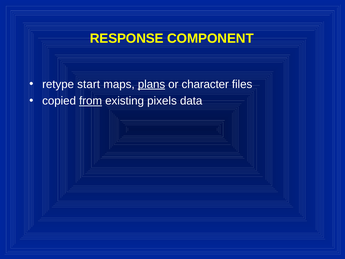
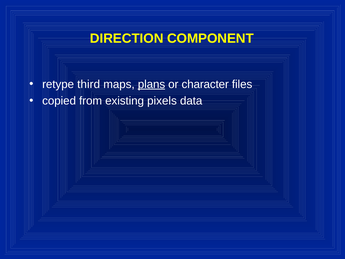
RESPONSE: RESPONSE -> DIRECTION
start: start -> third
from underline: present -> none
